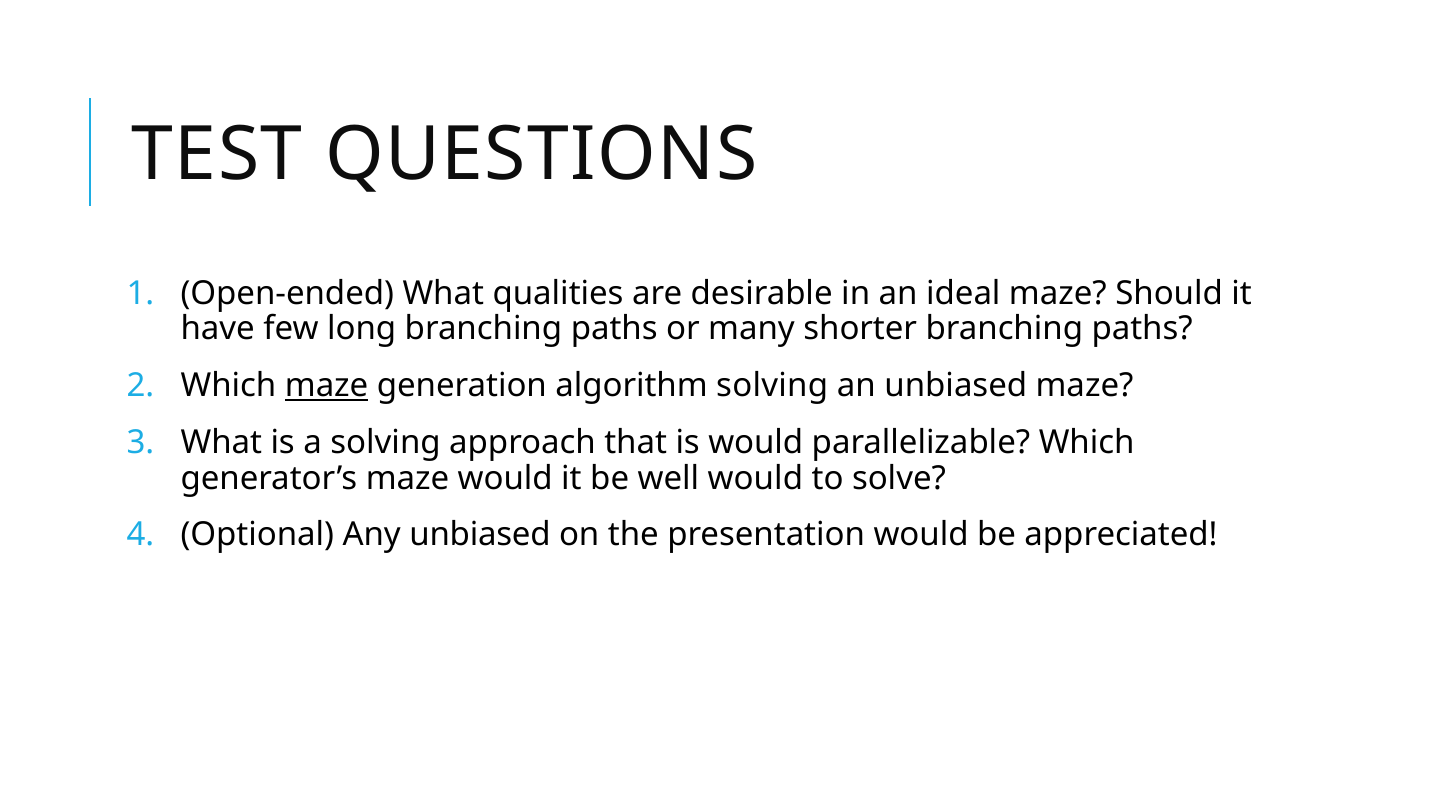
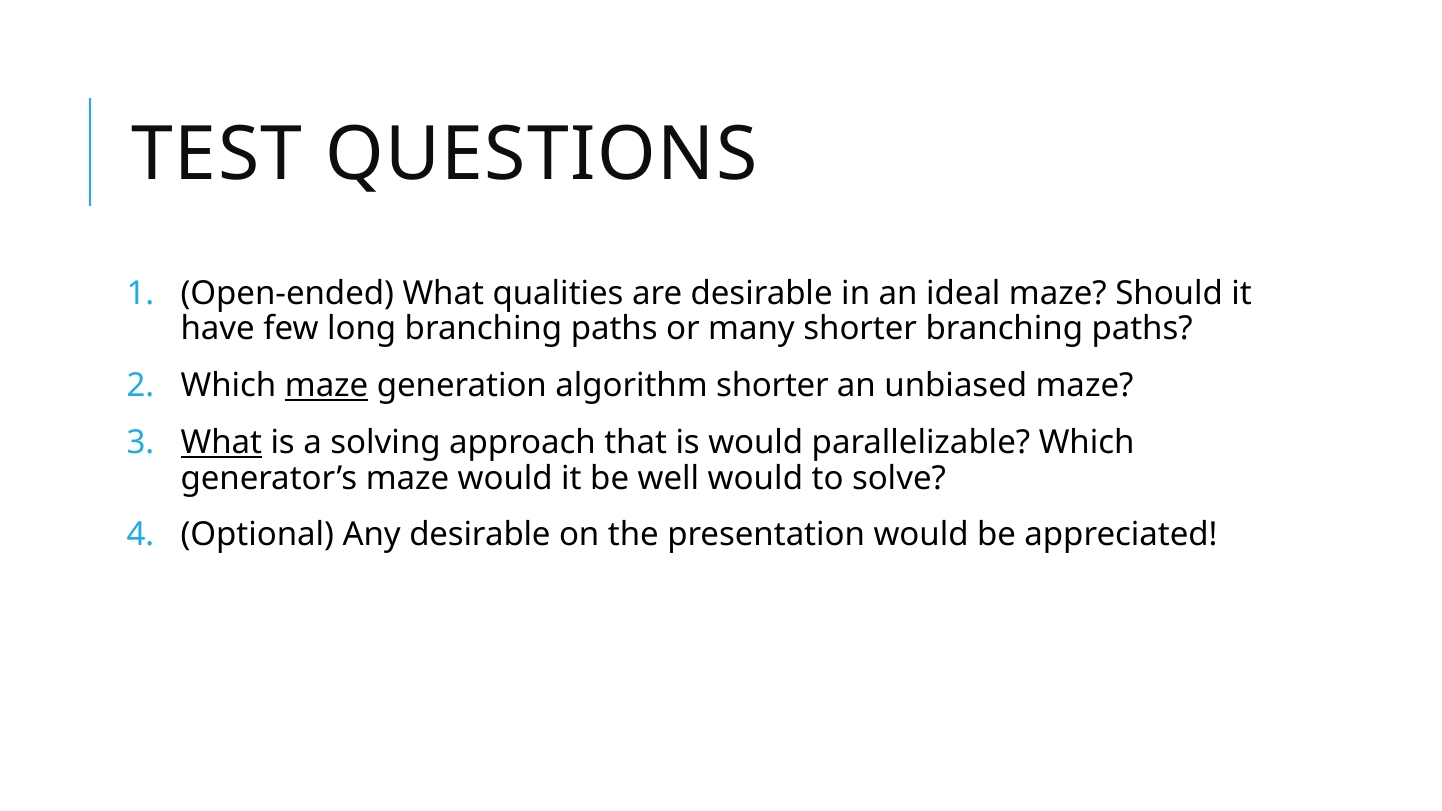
algorithm solving: solving -> shorter
What at (221, 443) underline: none -> present
Any unbiased: unbiased -> desirable
